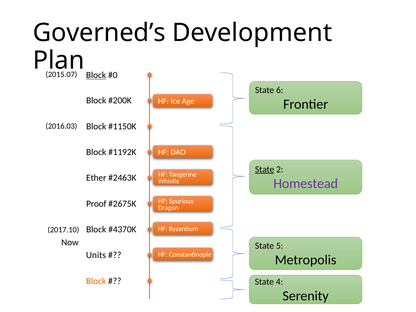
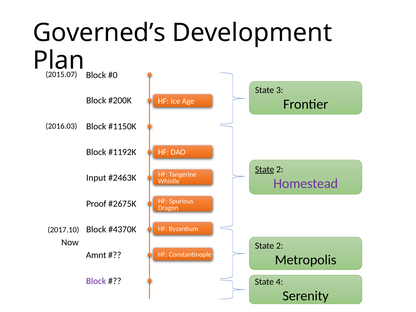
Block at (96, 75) underline: present -> none
6: 6 -> 3
Ether: Ether -> Input
5 at (280, 246): 5 -> 2
Units: Units -> Amnt
Block at (96, 281) colour: orange -> purple
